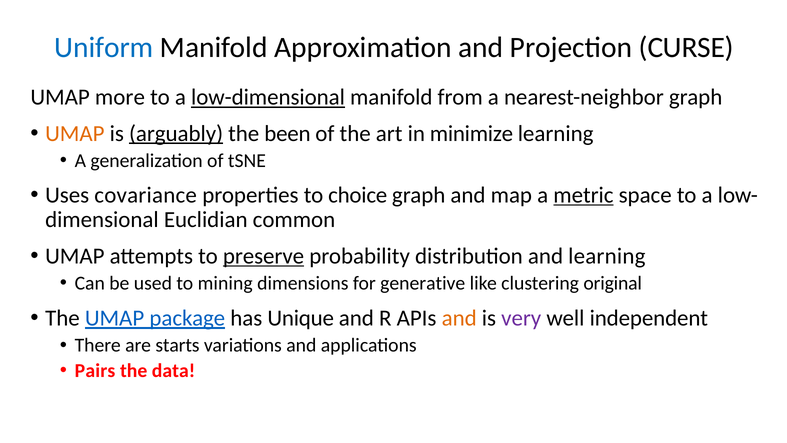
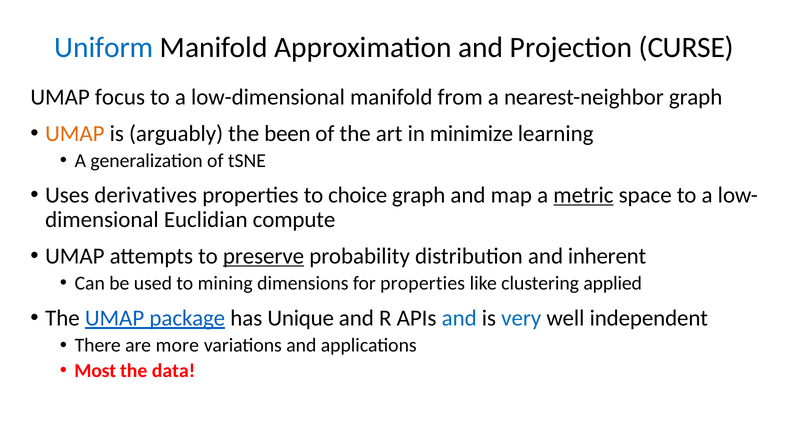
more: more -> focus
low-dimensional underline: present -> none
arguably underline: present -> none
covariance: covariance -> derivatives
common: common -> compute
and learning: learning -> inherent
for generative: generative -> properties
original: original -> applied
and at (459, 318) colour: orange -> blue
very colour: purple -> blue
starts: starts -> more
Pairs: Pairs -> Most
